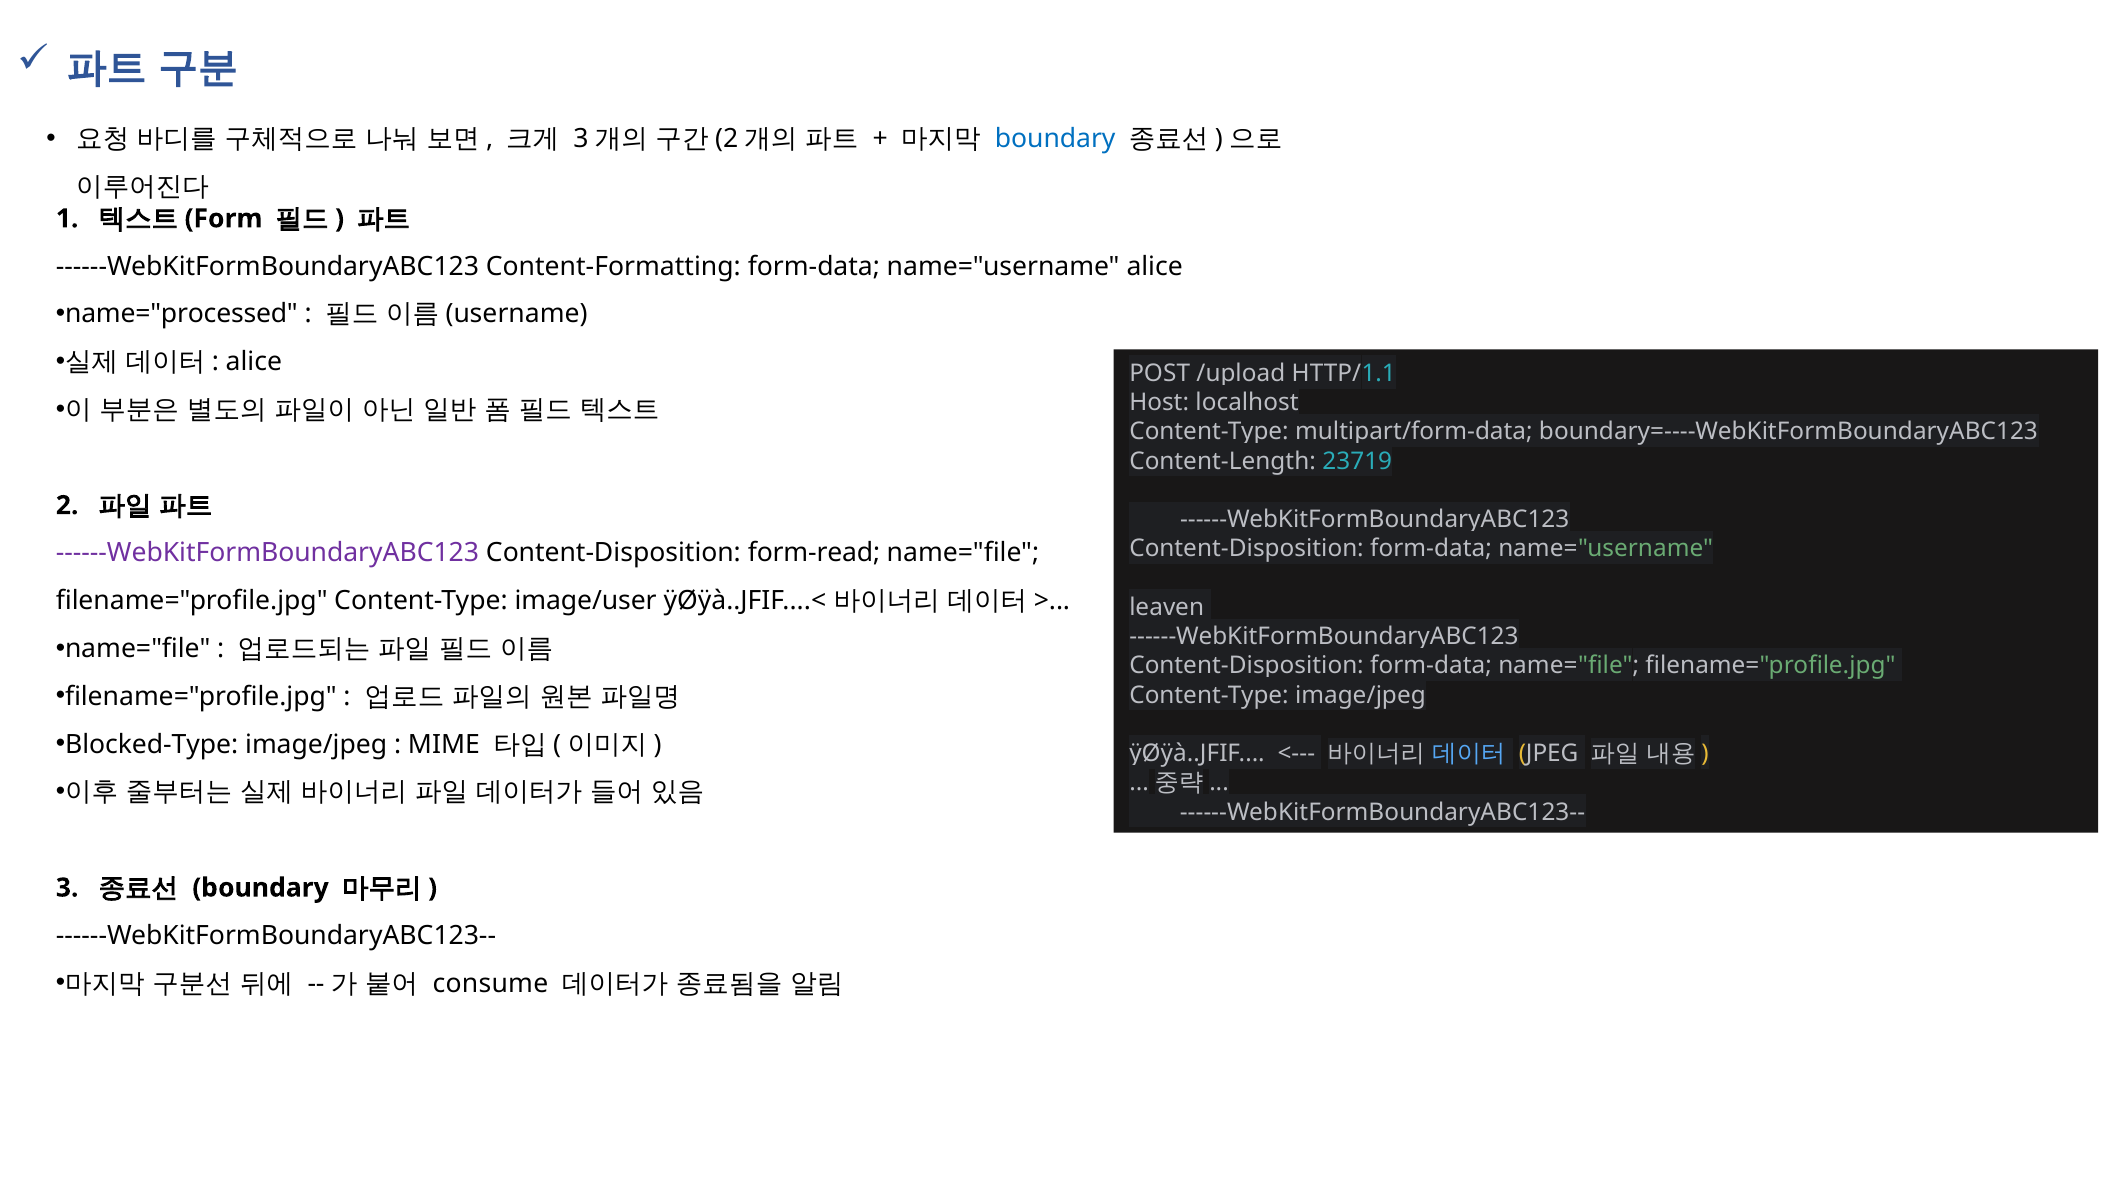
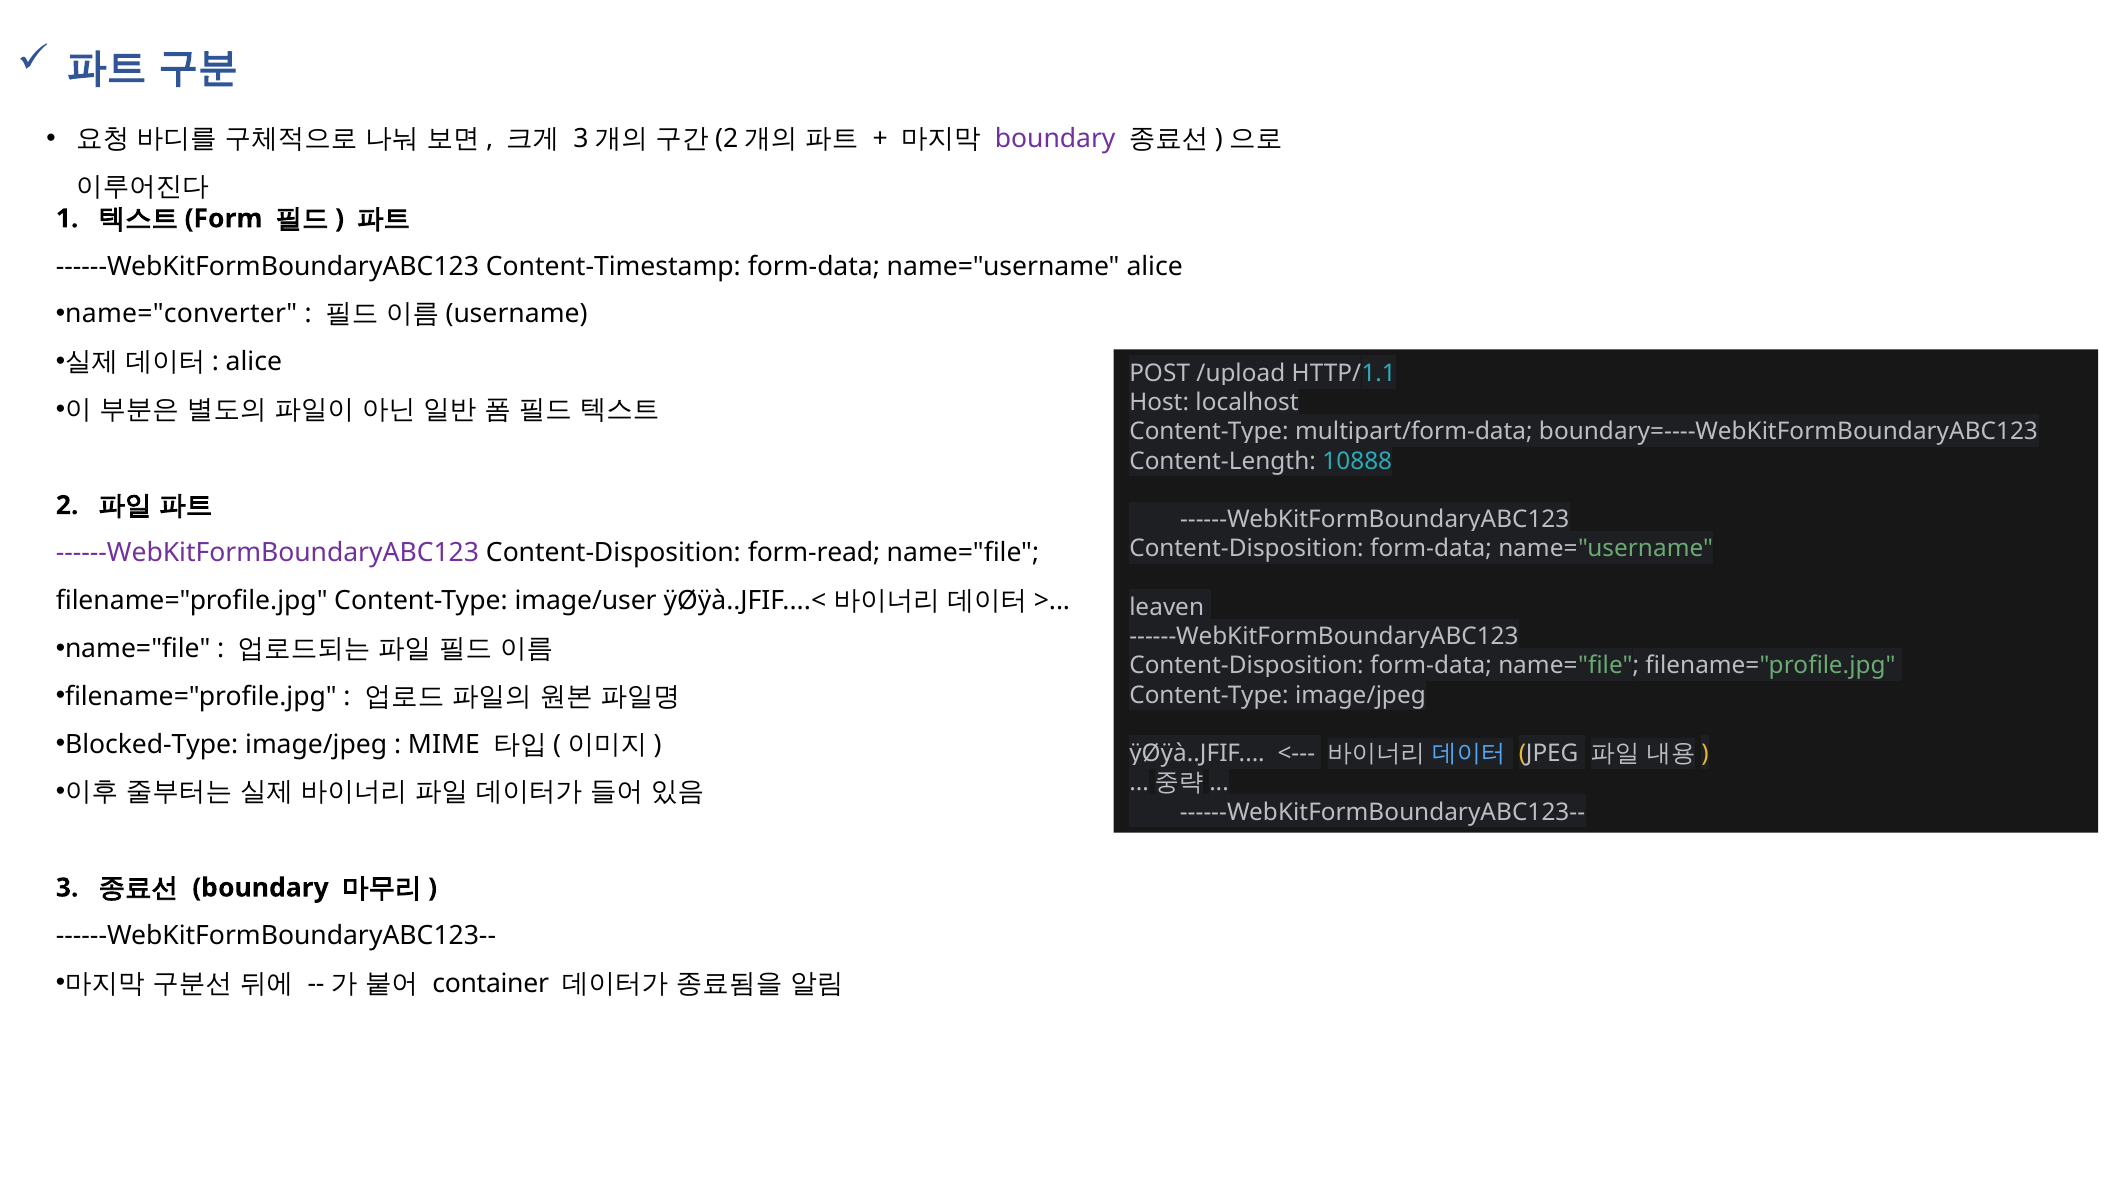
boundary at (1055, 139) colour: blue -> purple
Content-Formatting: Content-Formatting -> Content-Timestamp
name="processed: name="processed -> name="converter
23719: 23719 -> 10888
consume: consume -> container
